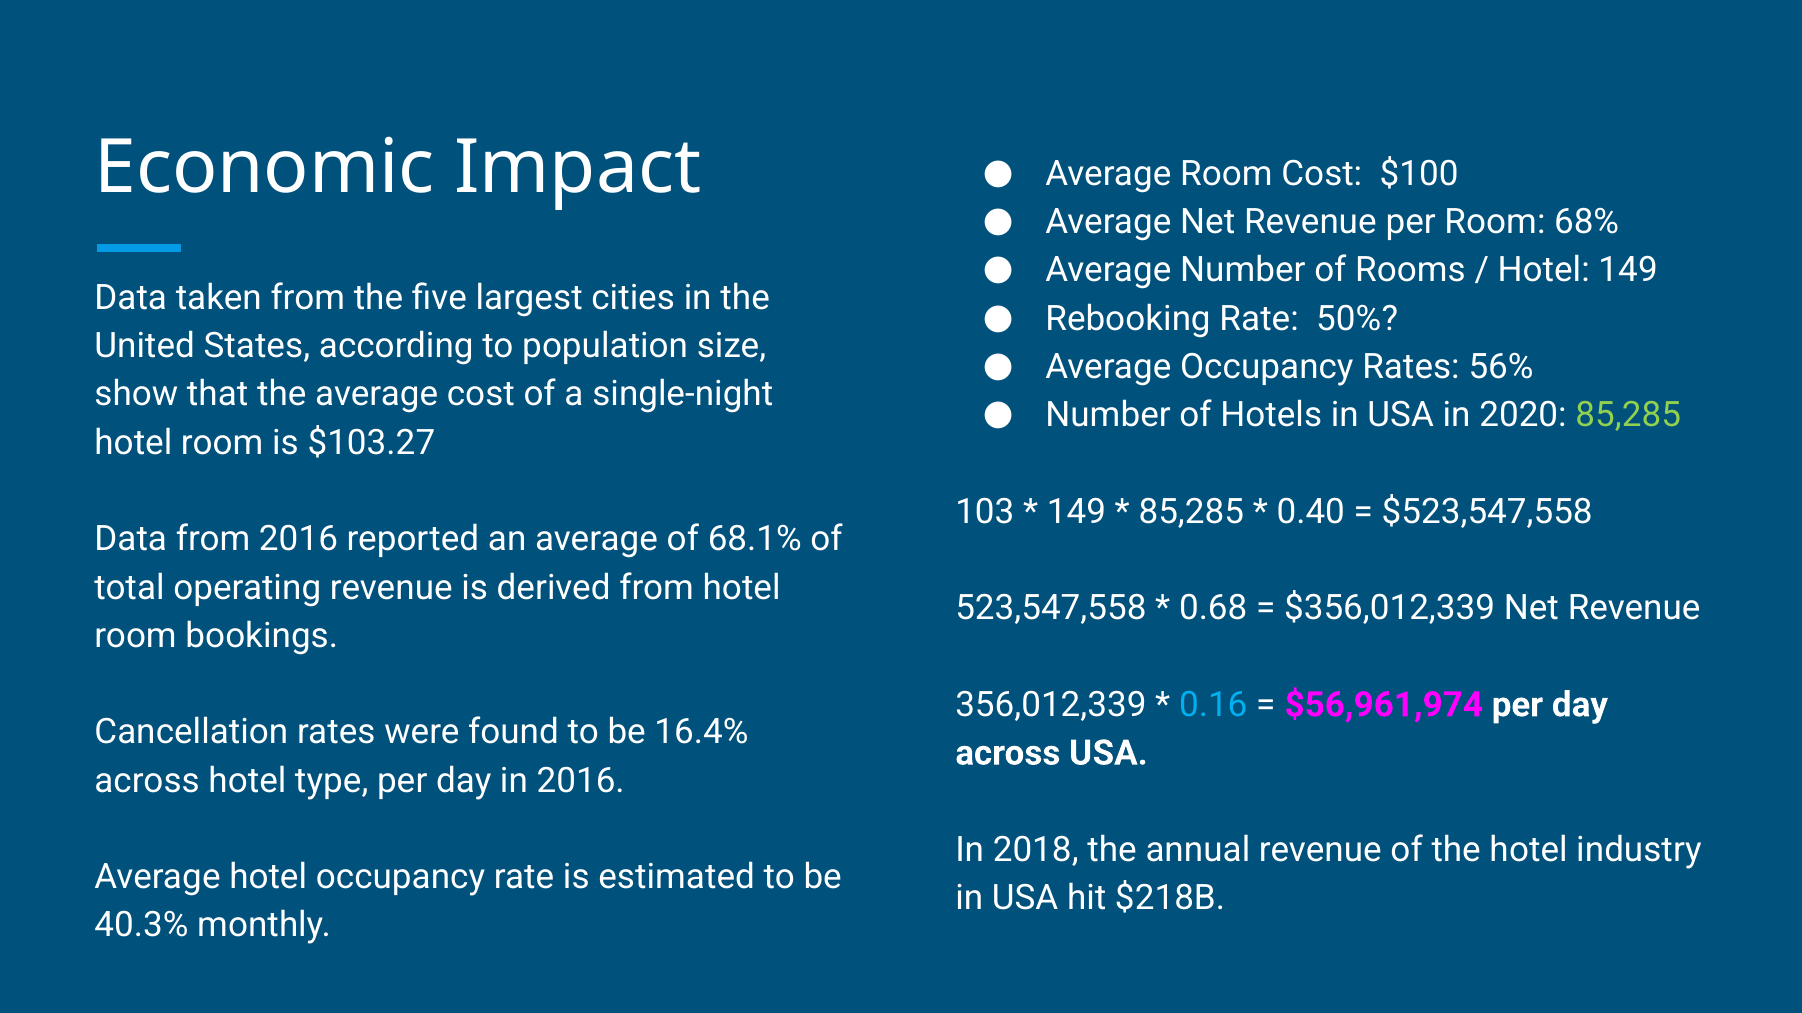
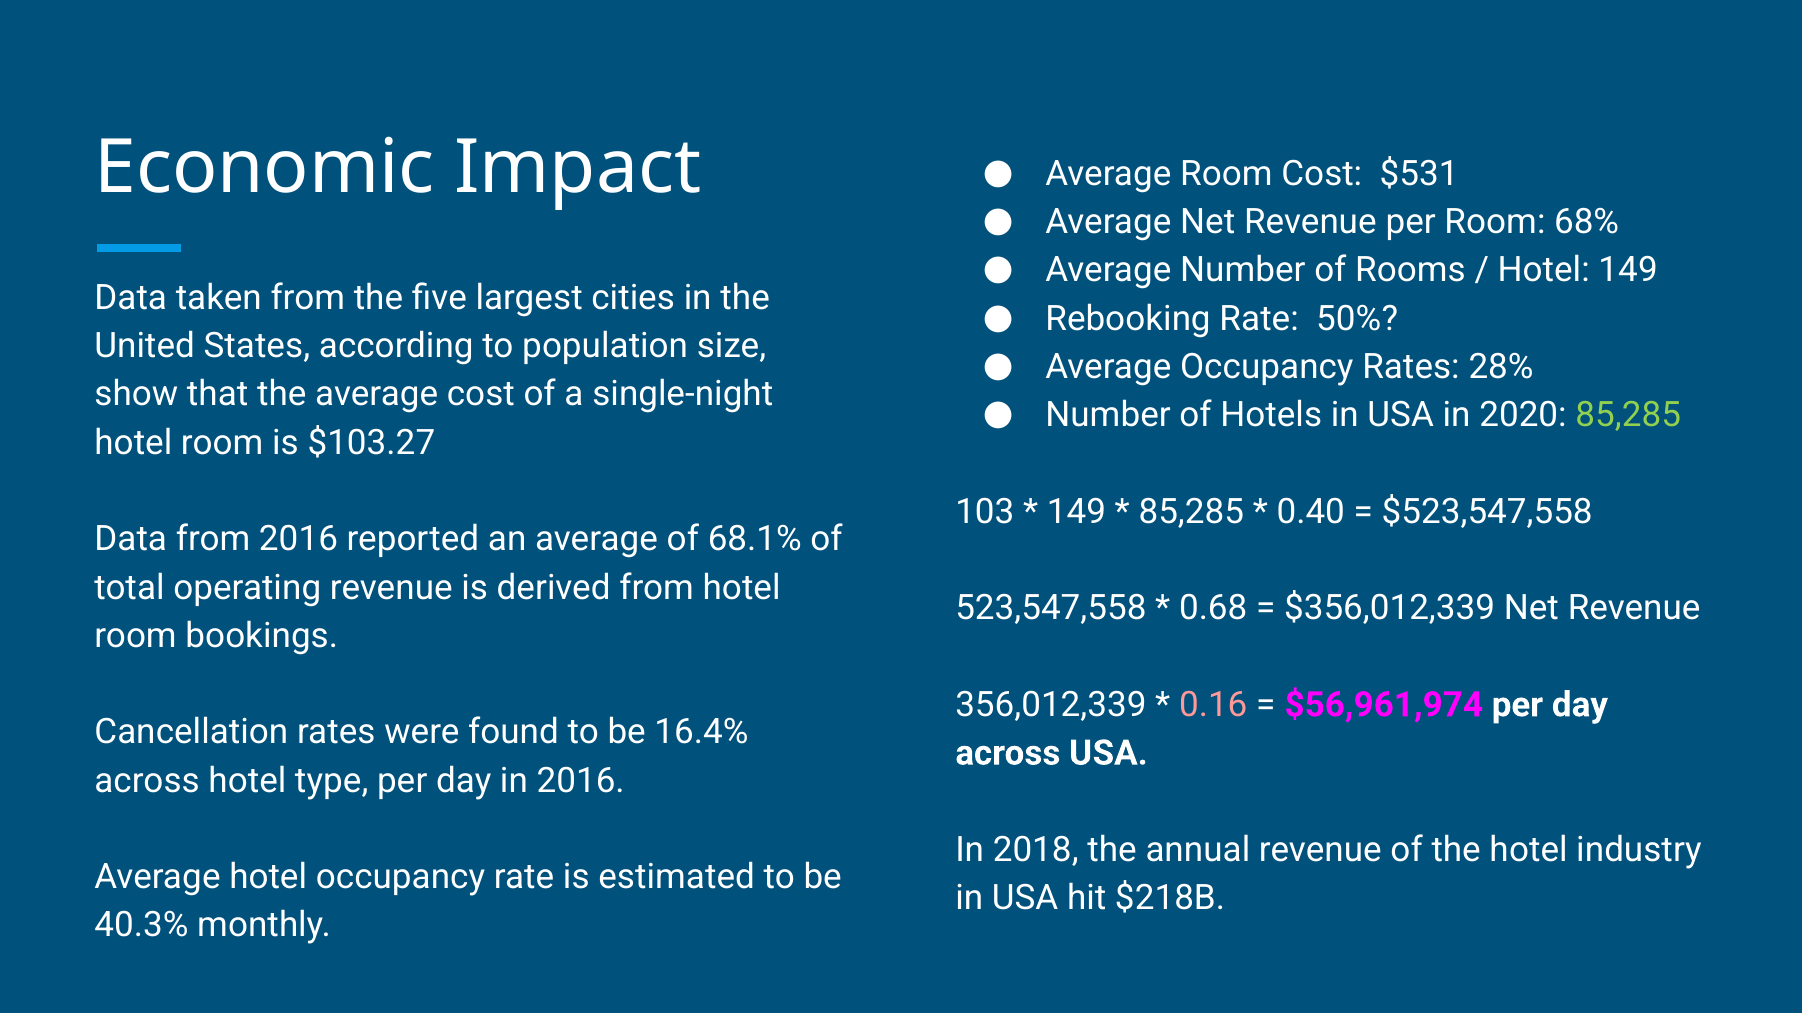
$100: $100 -> $531
56%: 56% -> 28%
0.16 colour: light blue -> pink
